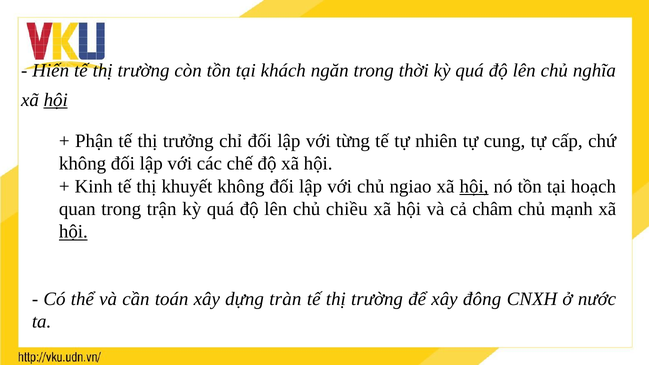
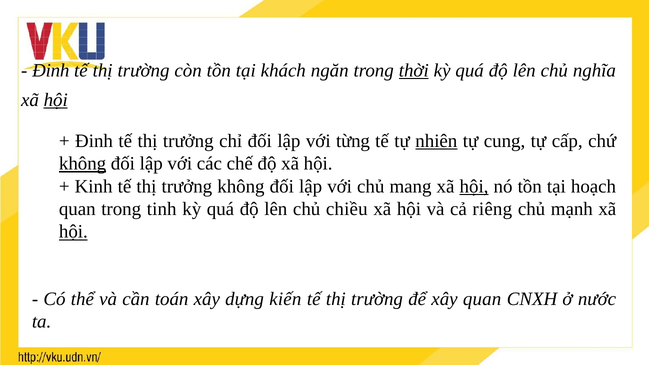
Hiến at (51, 70): Hiến -> Đinh
thời underline: none -> present
Phận at (94, 141): Phận -> Đinh
nhiên underline: none -> present
không at (83, 164) underline: none -> present
Kinh tế thị khuyết: khuyết -> trưởng
ngiao: ngiao -> mang
trận: trận -> tinh
châm: châm -> riêng
tràn: tràn -> kiến
xây đông: đông -> quan
